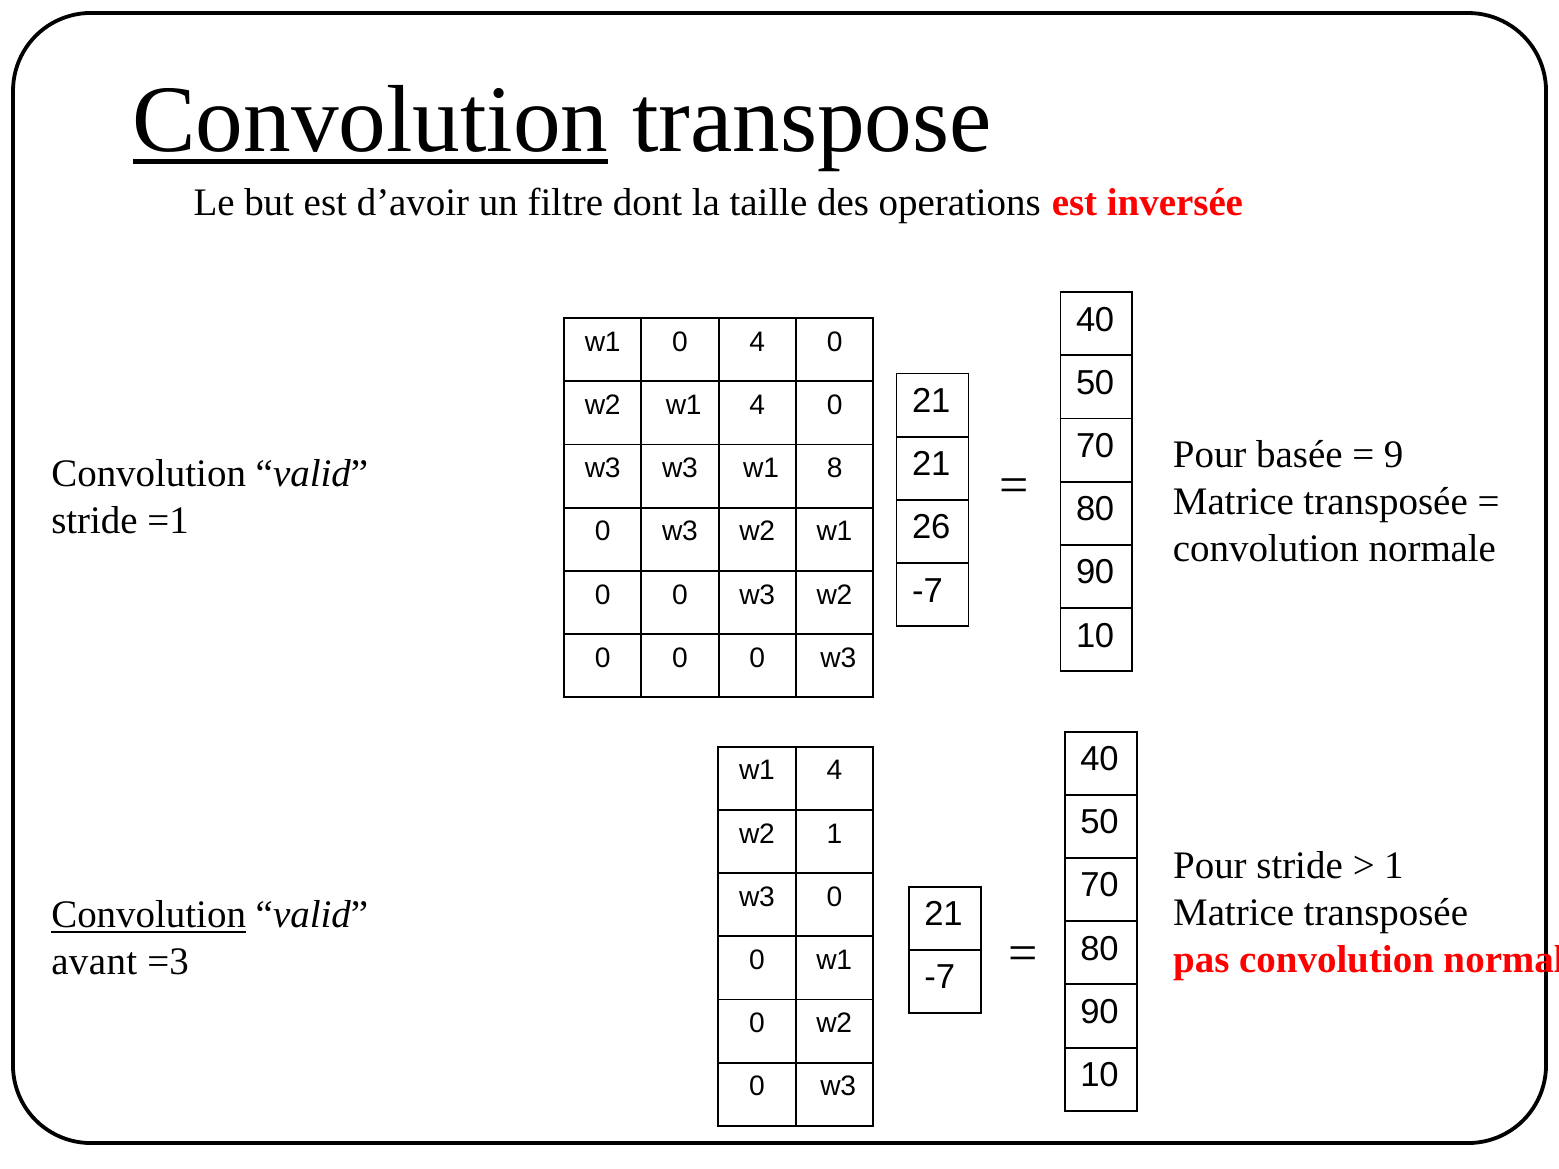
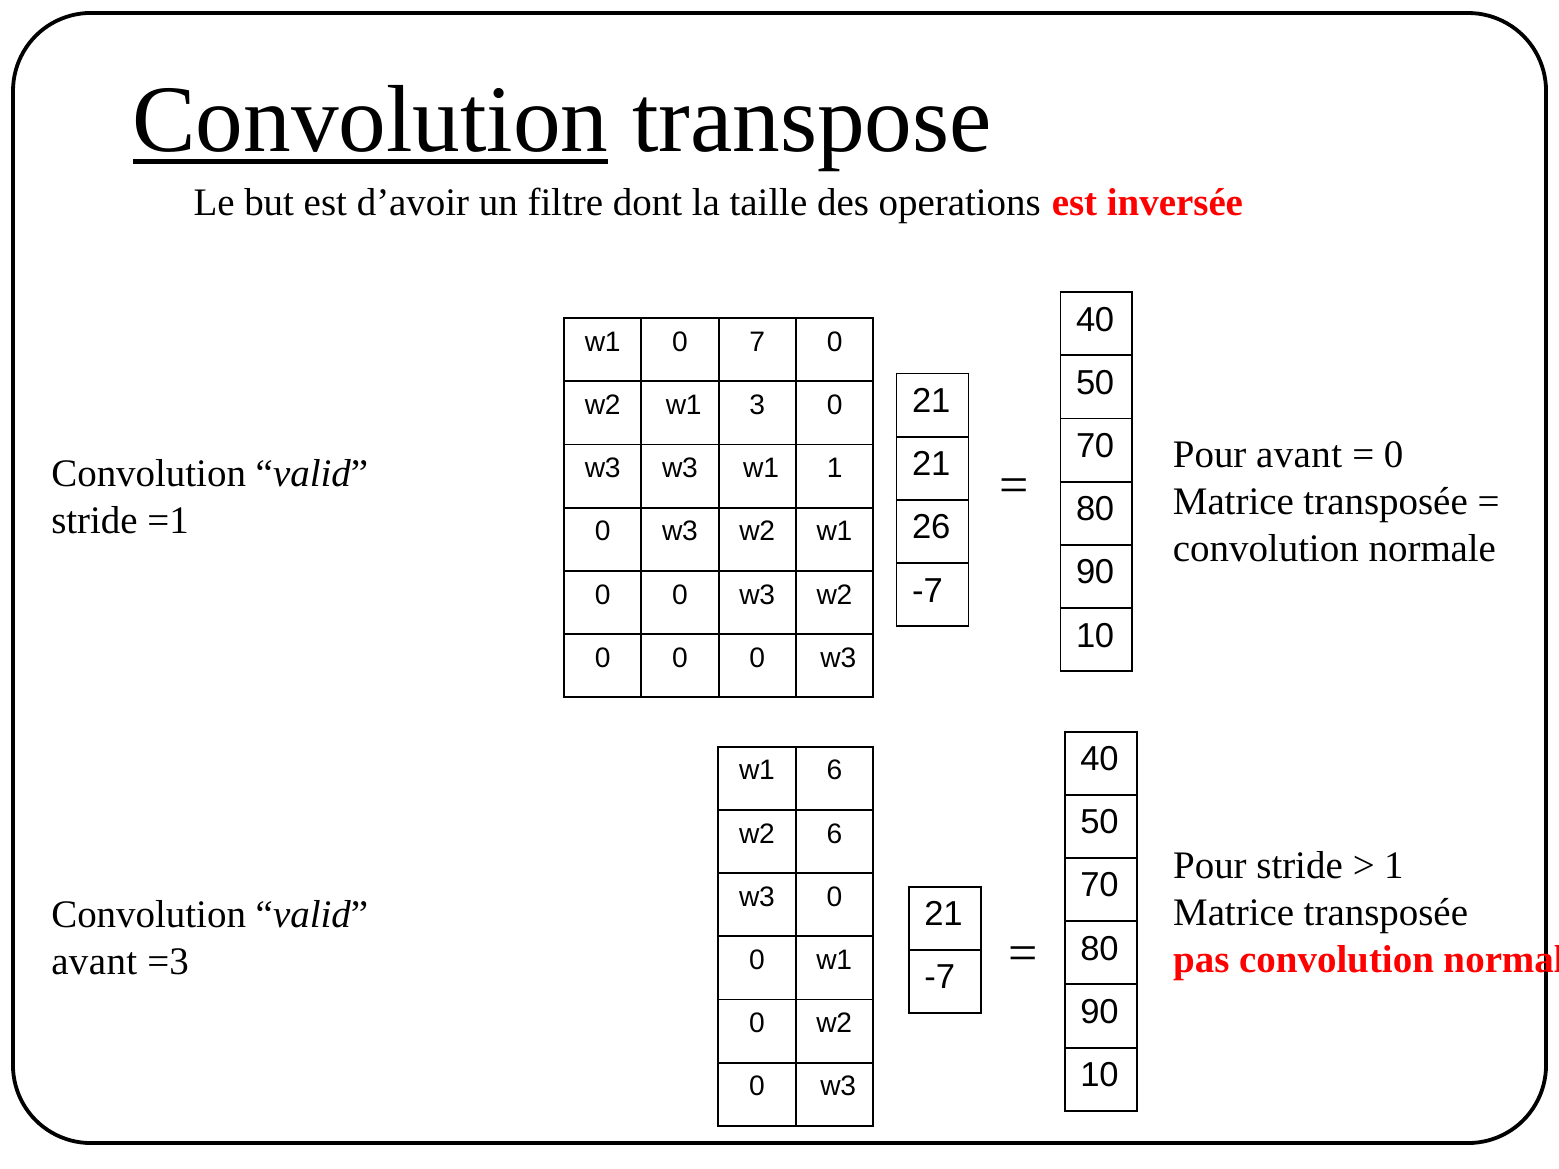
0 4: 4 -> 7
w2 w1 4: 4 -> 3
Pour basée: basée -> avant
9 at (1394, 455): 9 -> 0
w1 8: 8 -> 1
4 at (834, 771): 4 -> 6
w2 1: 1 -> 6
Convolution at (149, 915) underline: present -> none
